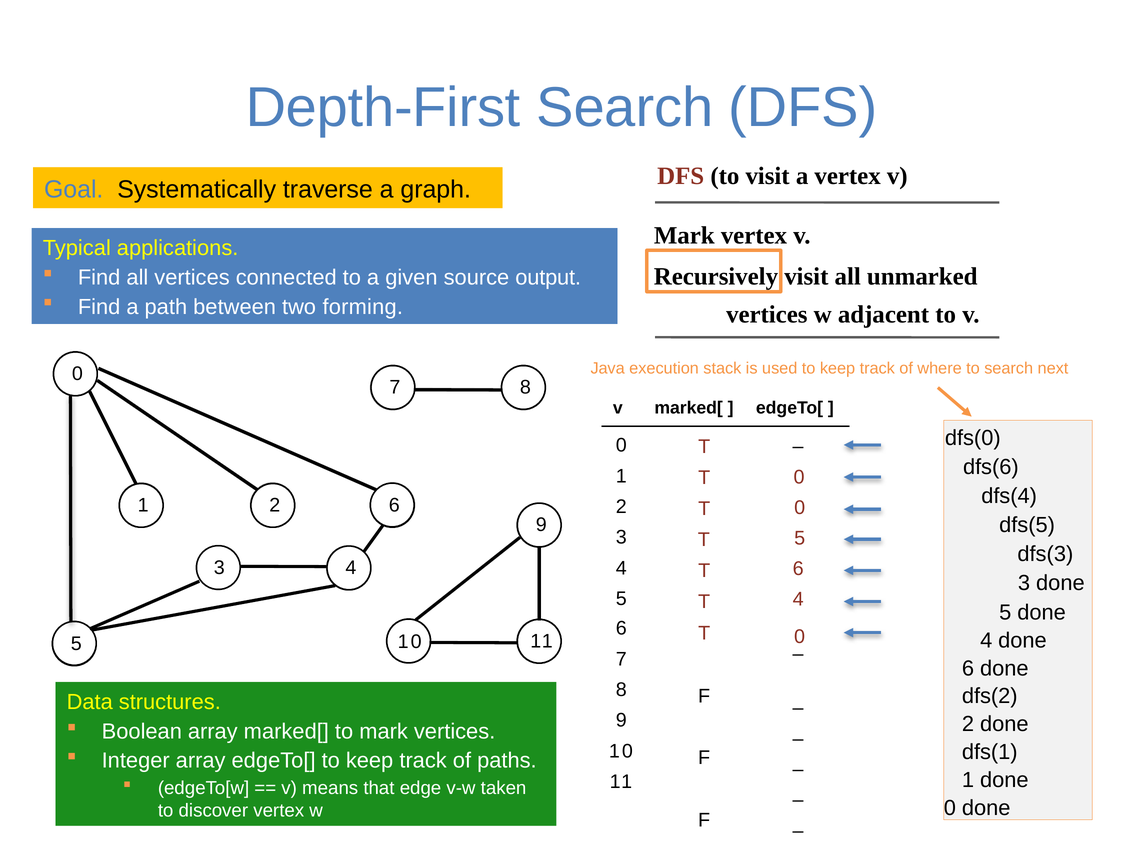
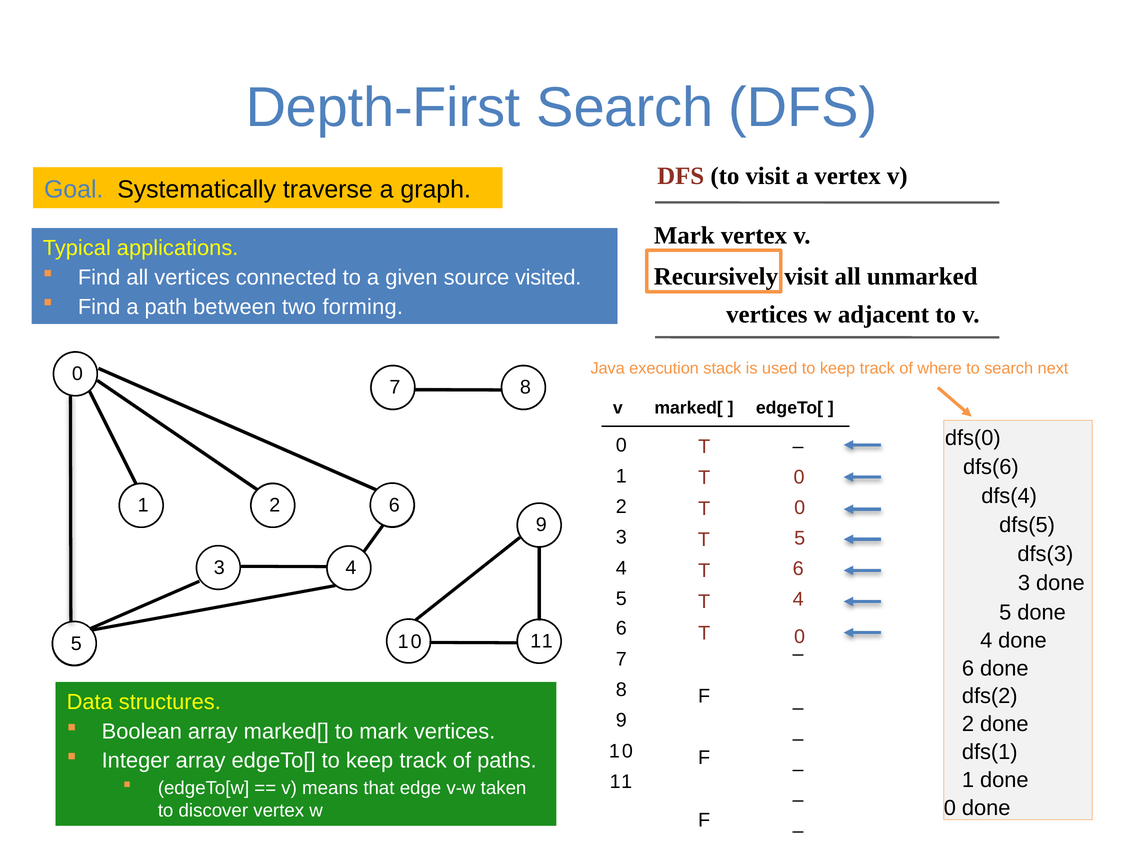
output: output -> visited
